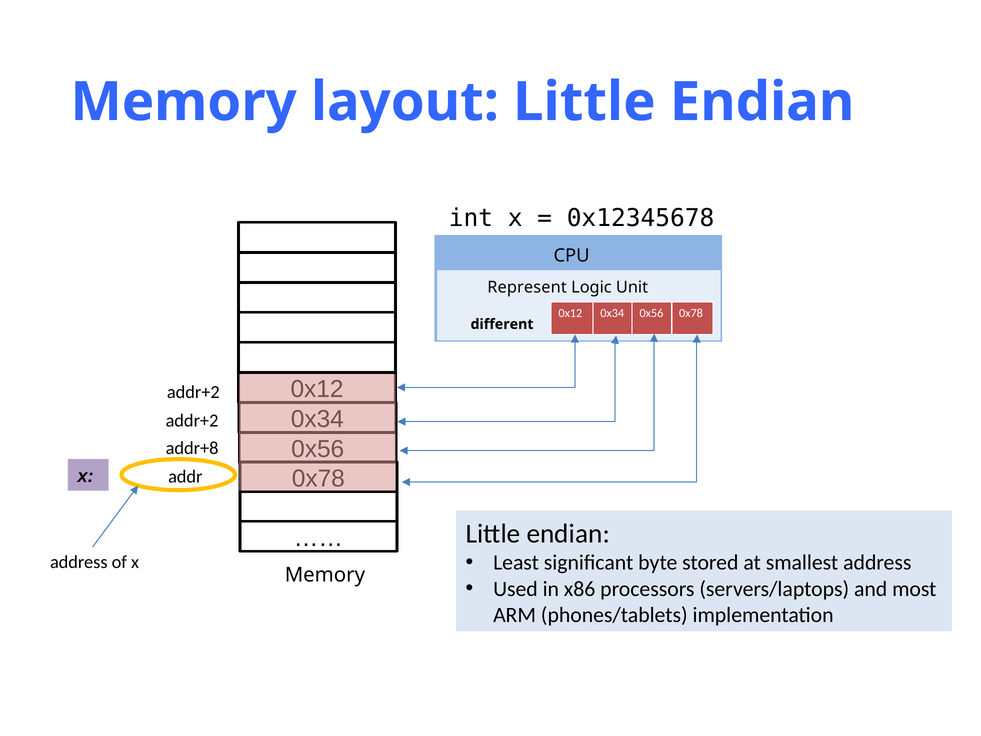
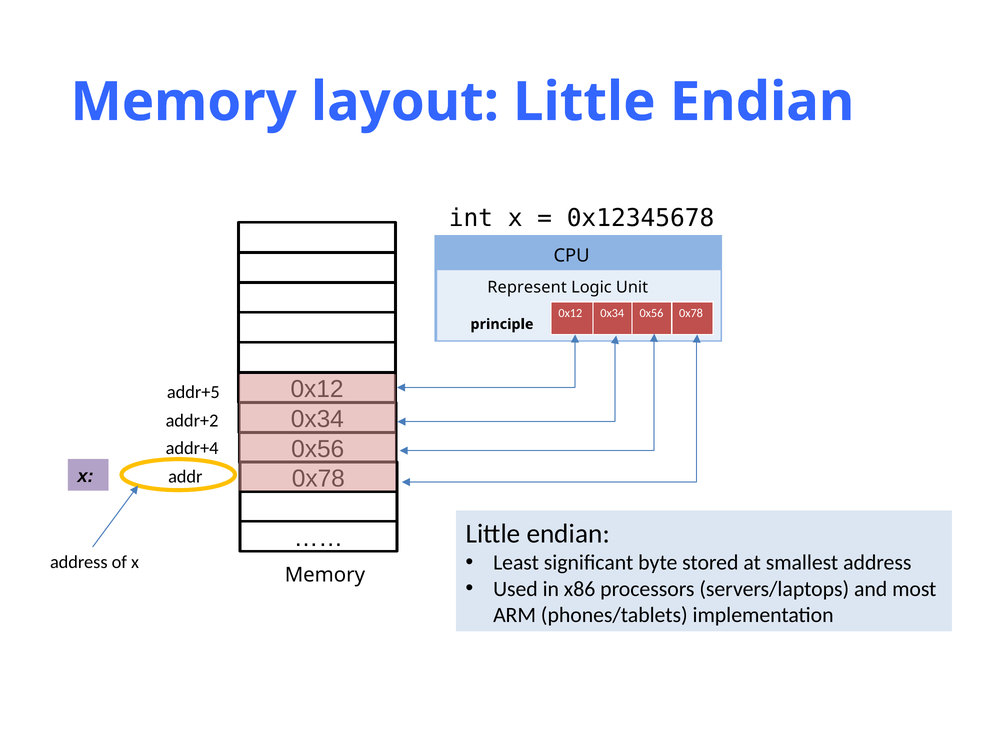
different: different -> principle
addr+2 at (193, 392): addr+2 -> addr+5
addr+8: addr+8 -> addr+4
